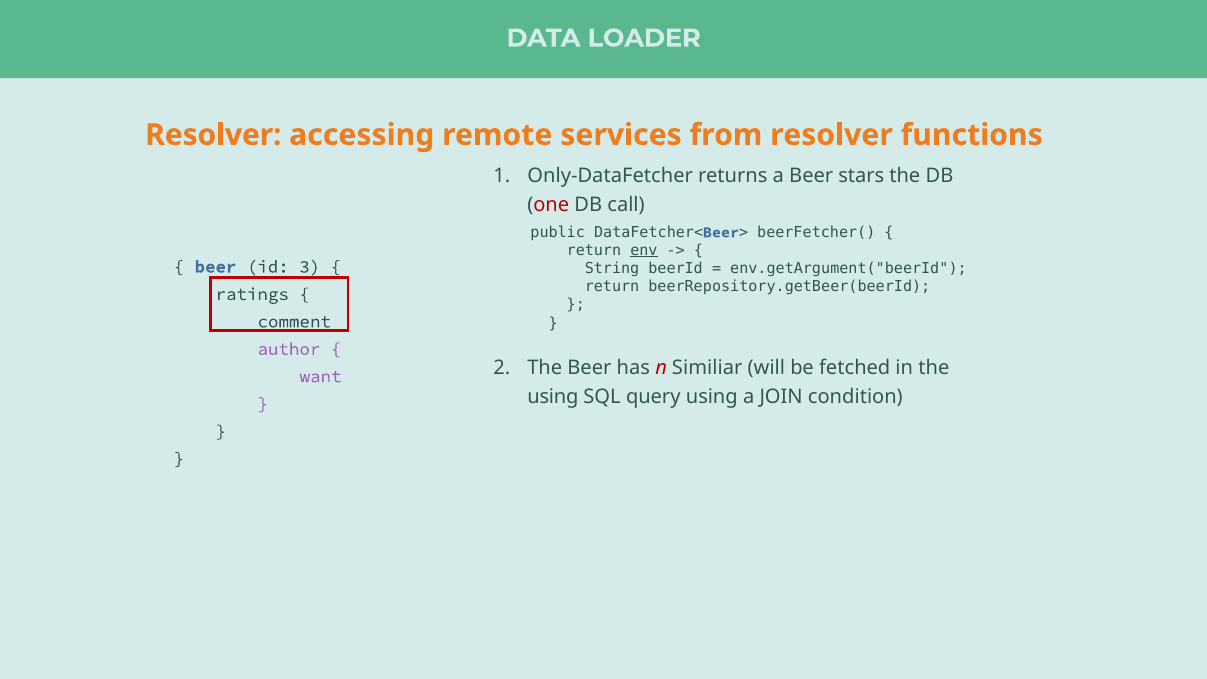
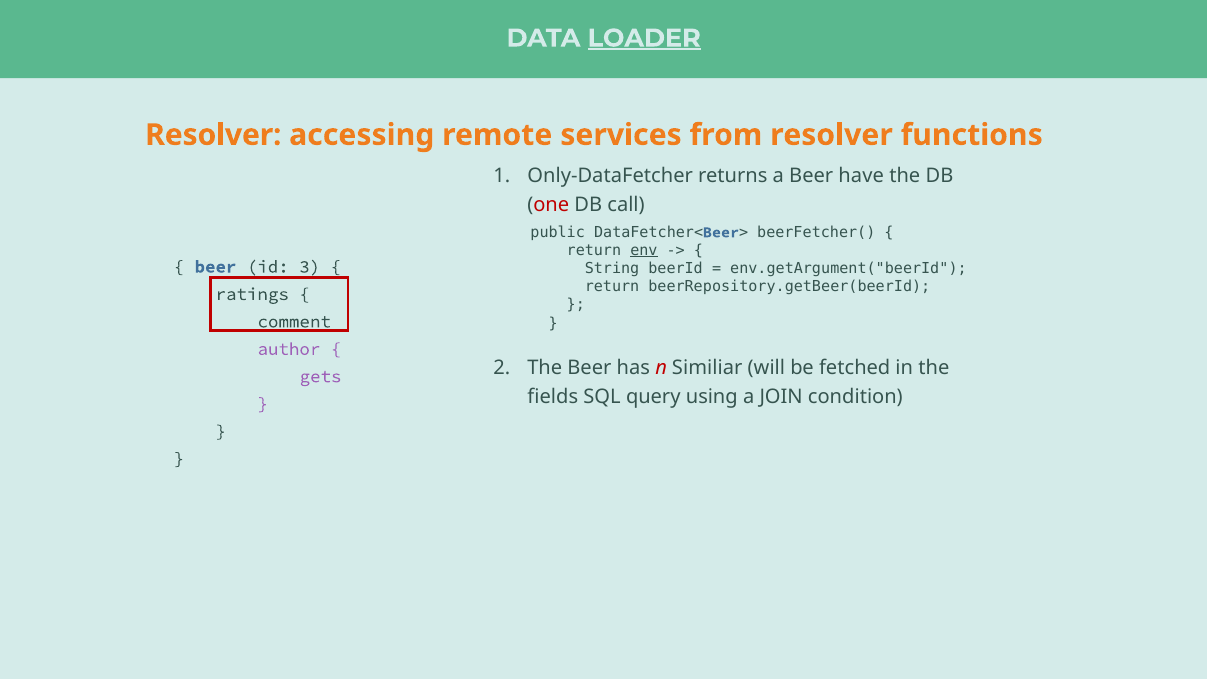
LOADER underline: none -> present
stars: stars -> have
want: want -> gets
using at (553, 397): using -> fields
